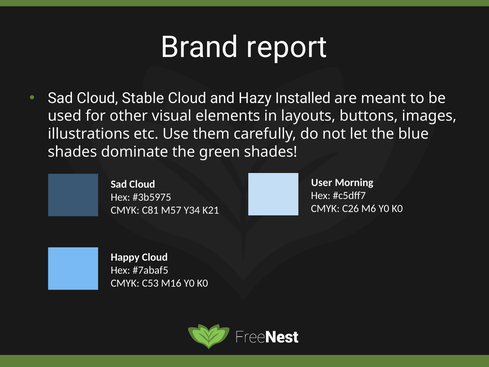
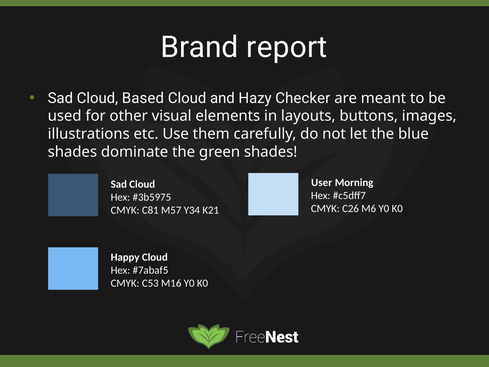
Stable: Stable -> Based
Installed: Installed -> Checker
